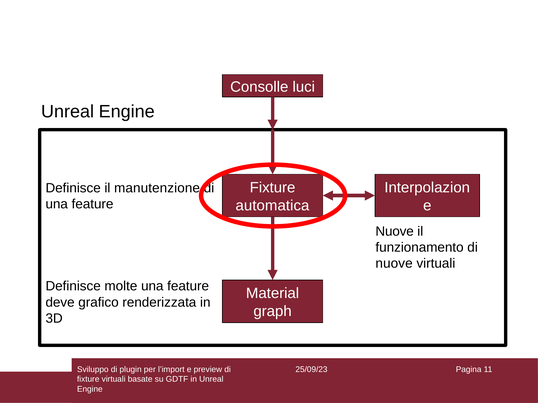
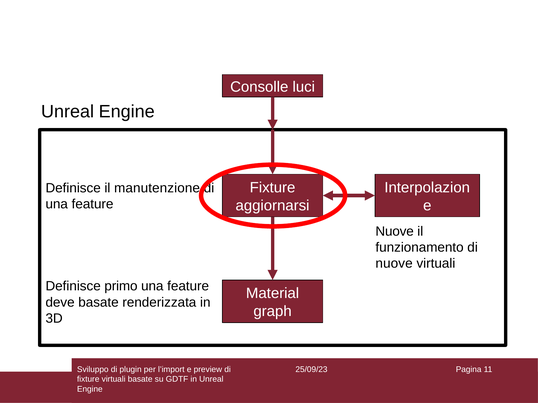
automatica: automatica -> aggiornarsi
molte: molte -> primo
deve grafico: grafico -> basate
